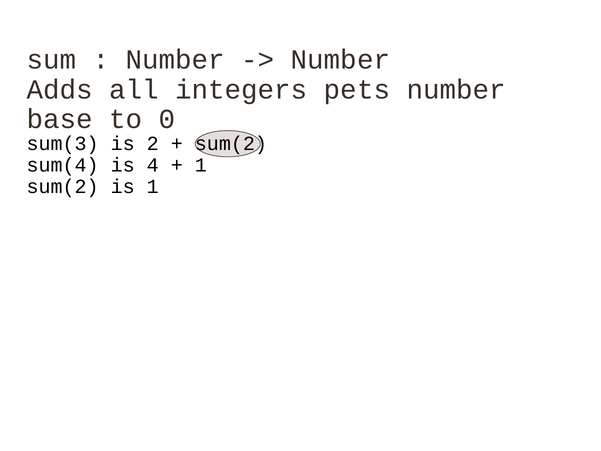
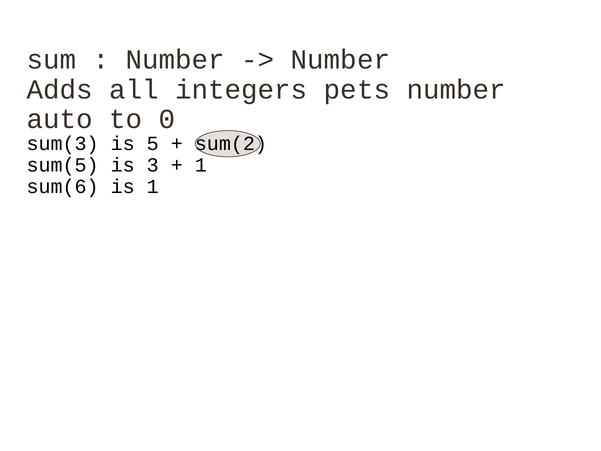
base: base -> auto
2: 2 -> 5
sum(4: sum(4 -> sum(5
4: 4 -> 3
sum(2 at (63, 187): sum(2 -> sum(6
